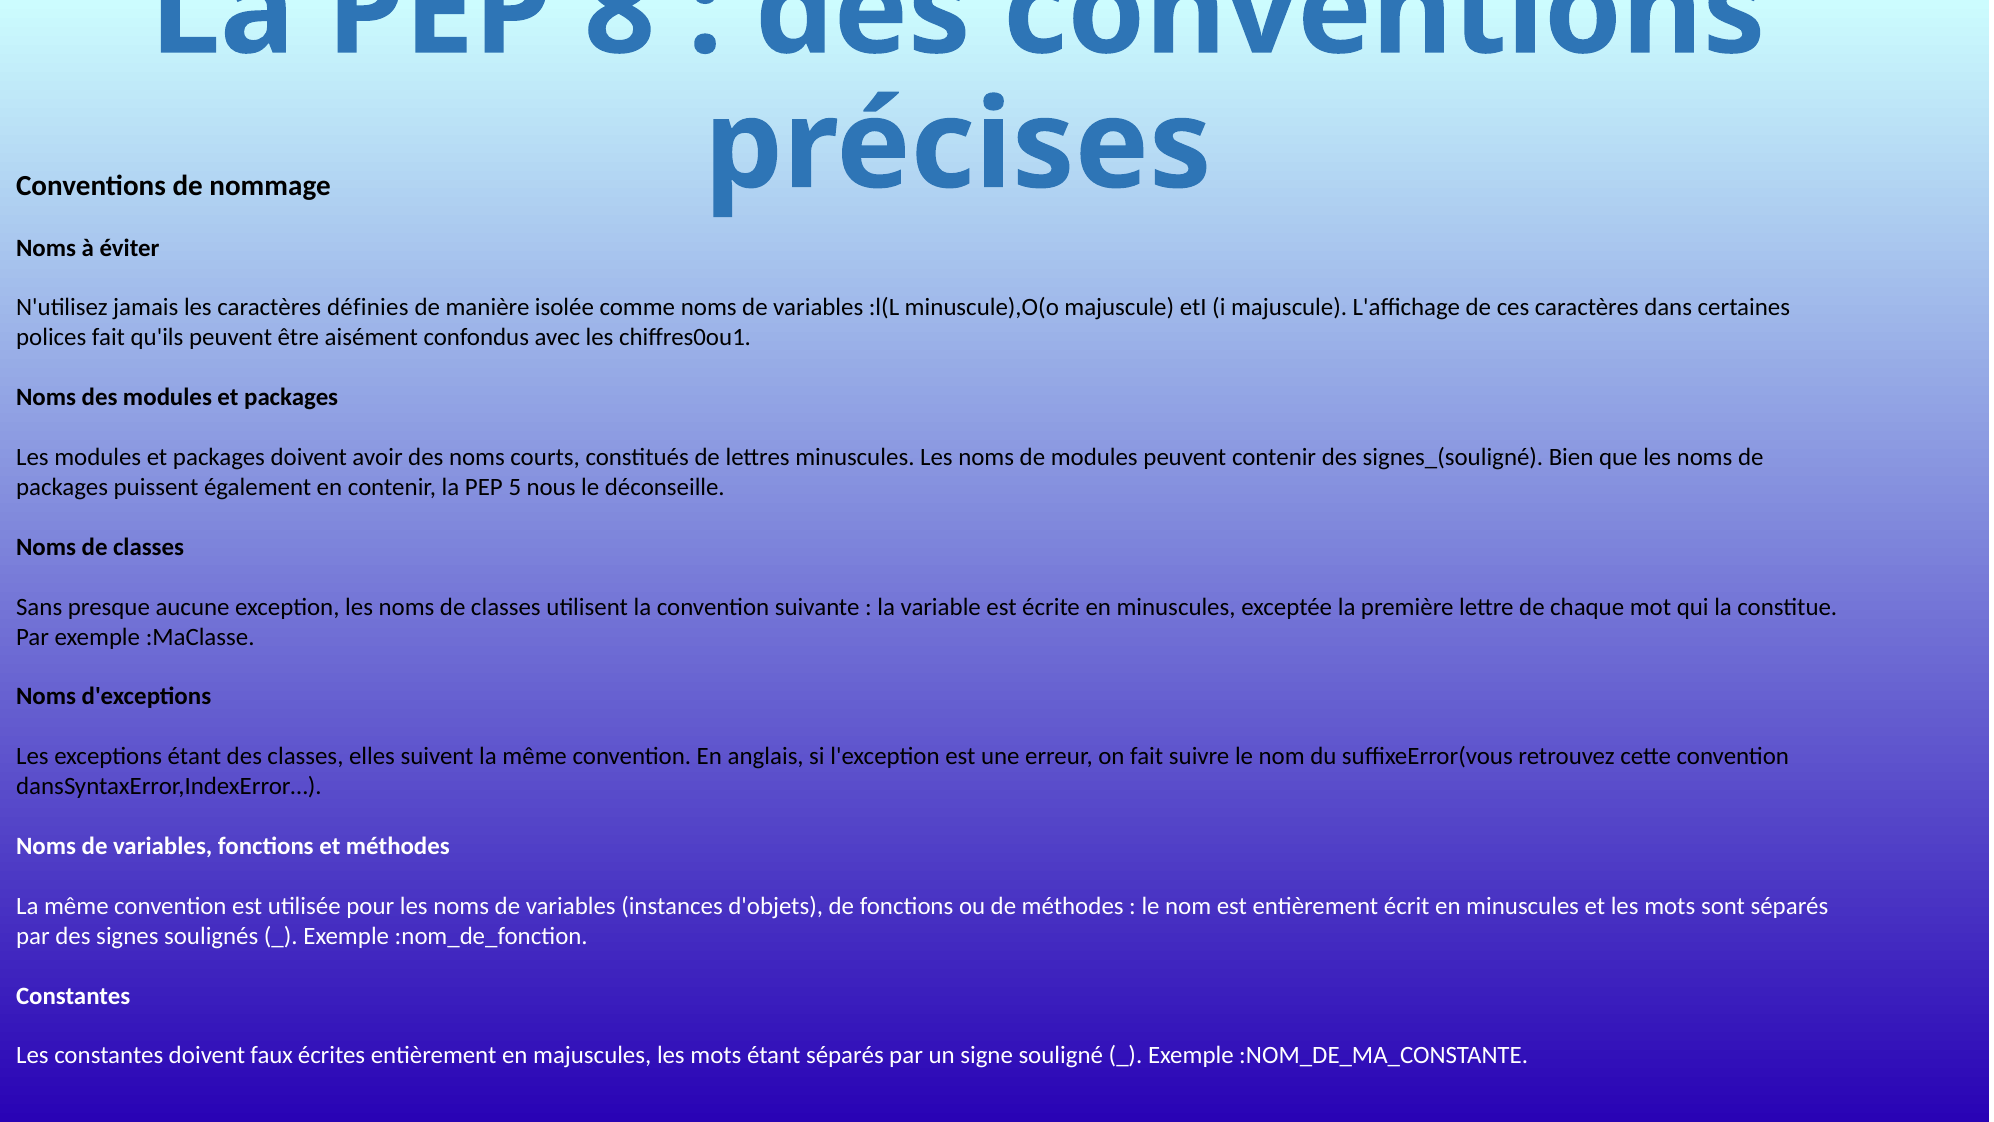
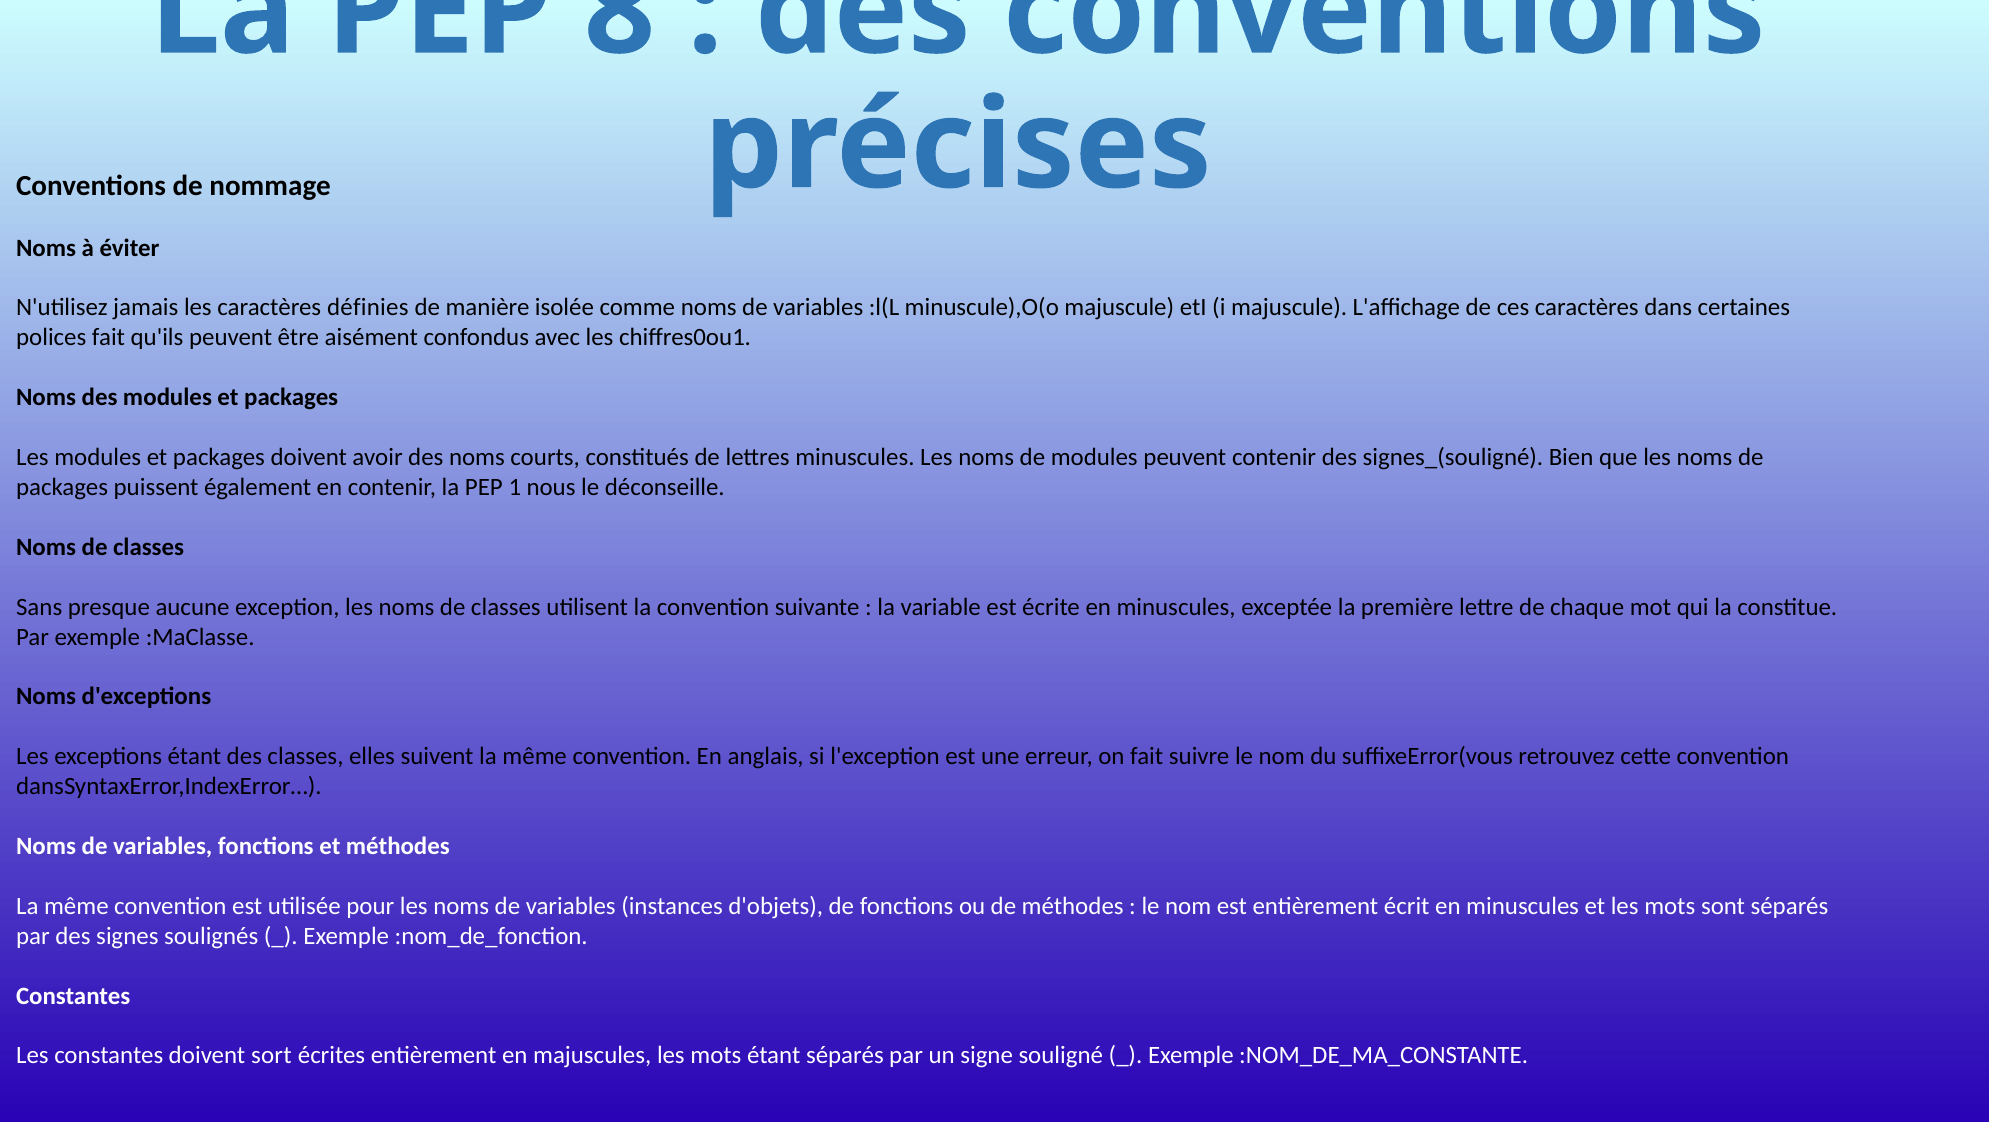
5: 5 -> 1
faux: faux -> sort
